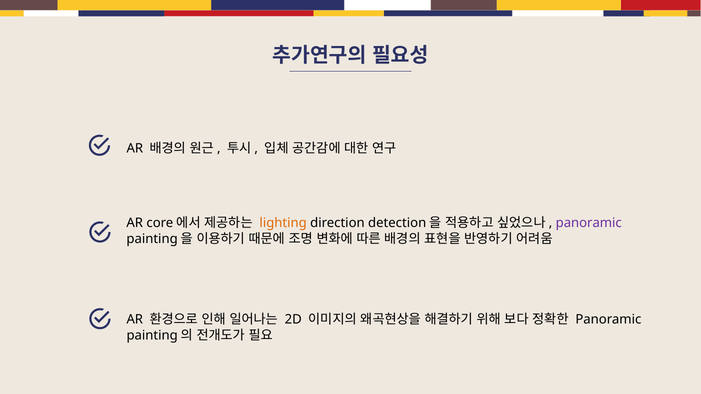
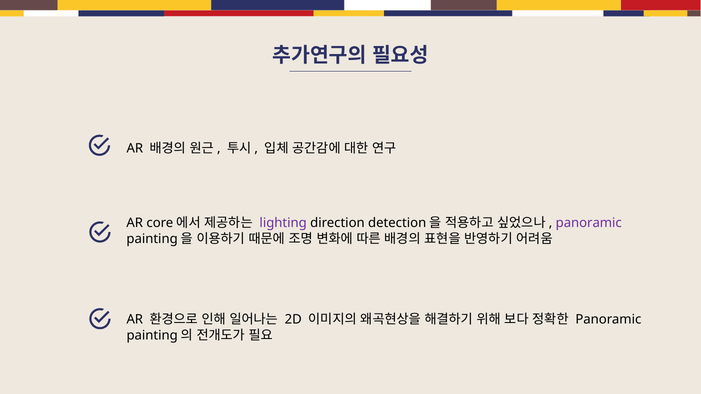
lighting colour: orange -> purple
